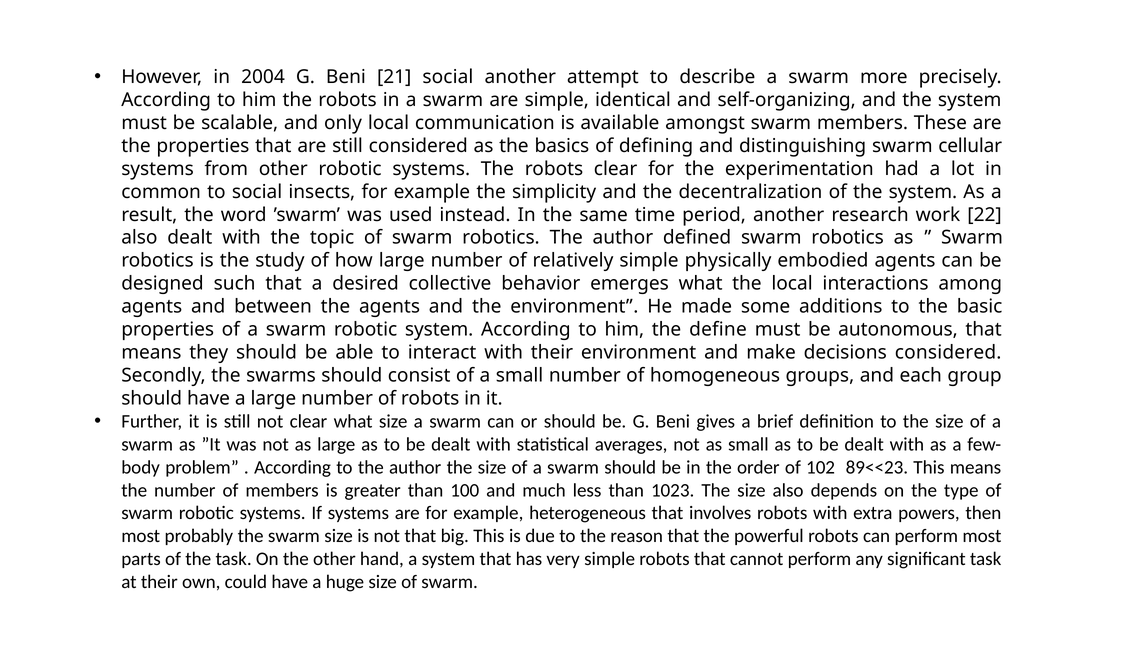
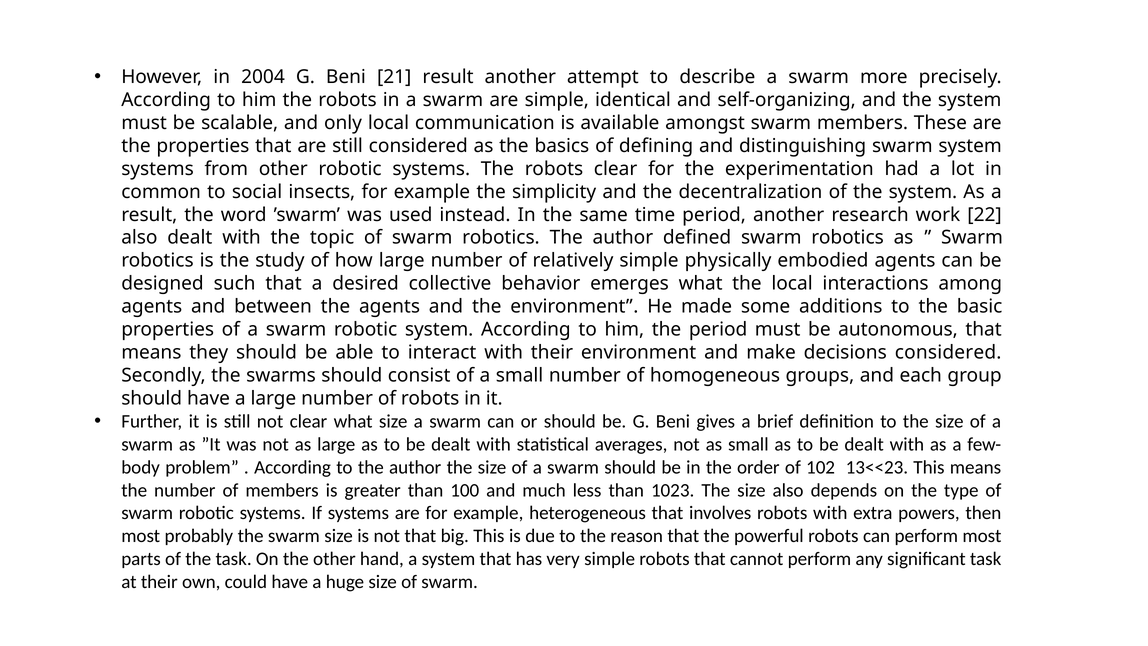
21 social: social -> result
swarm cellular: cellular -> system
the define: define -> period
89<<23: 89<<23 -> 13<<23
